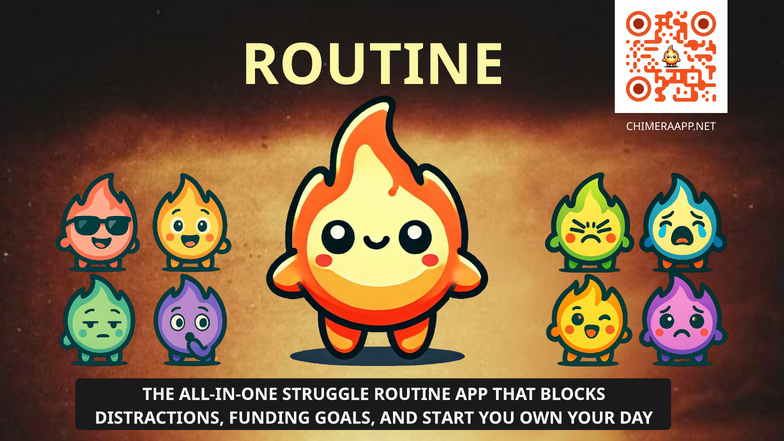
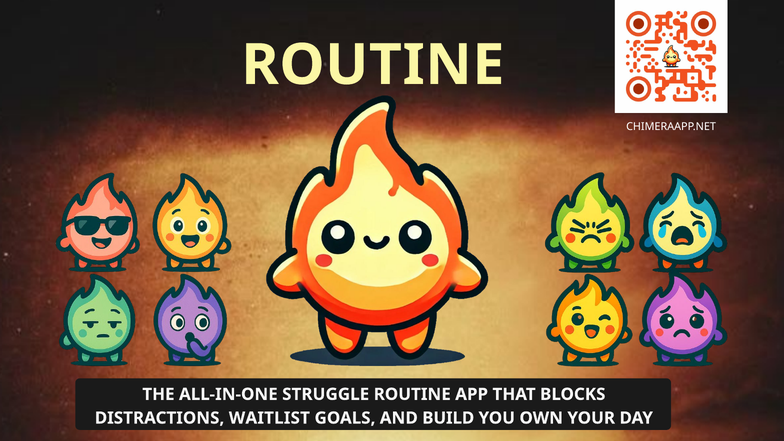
FUNDING: FUNDING -> WAITLIST
START: START -> BUILD
